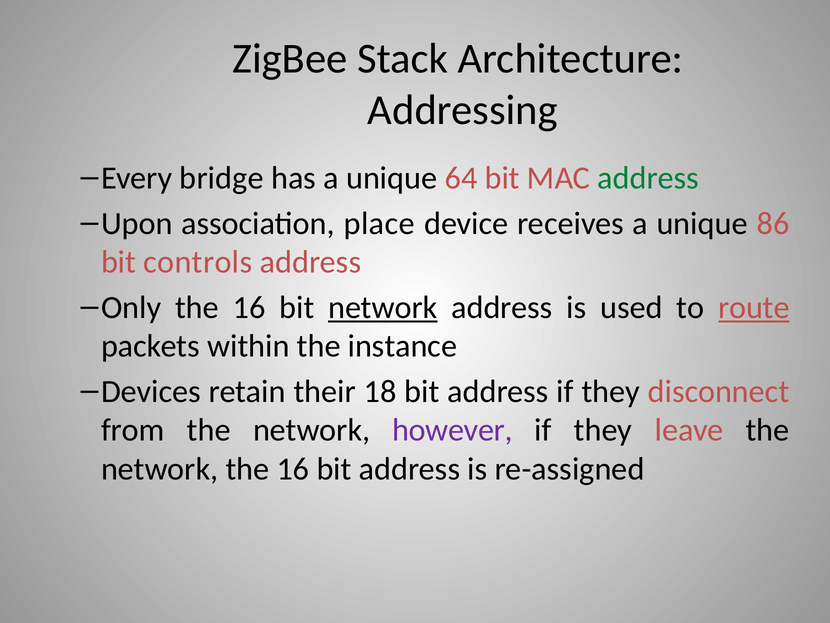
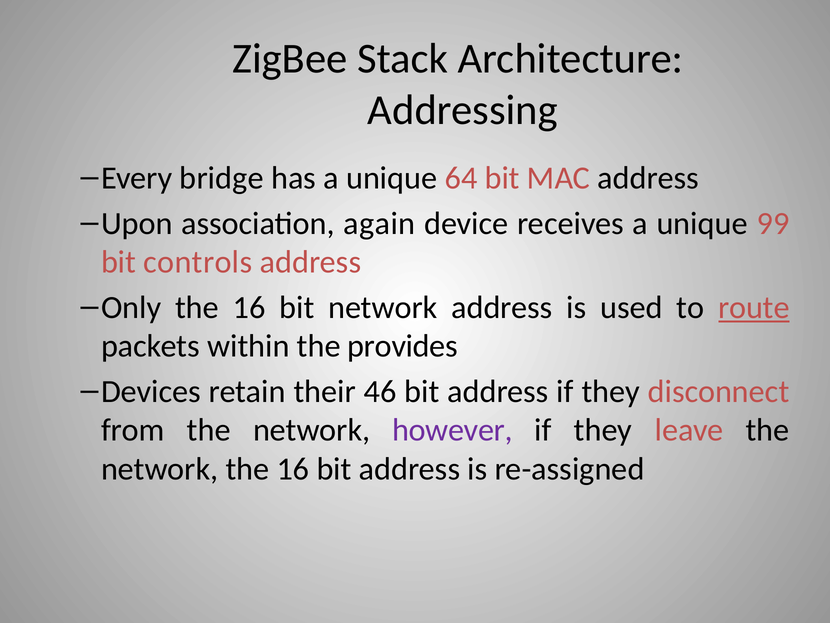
address at (648, 178) colour: green -> black
place: place -> again
86: 86 -> 99
network at (383, 307) underline: present -> none
instance: instance -> provides
18: 18 -> 46
